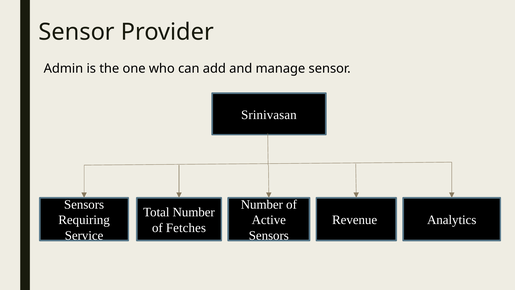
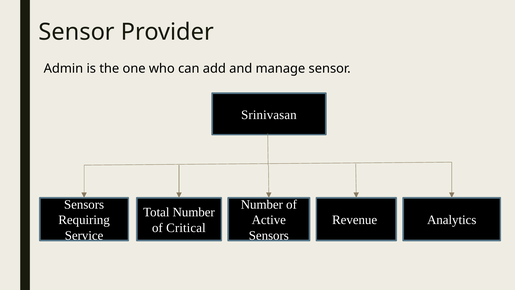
Fetches: Fetches -> Critical
